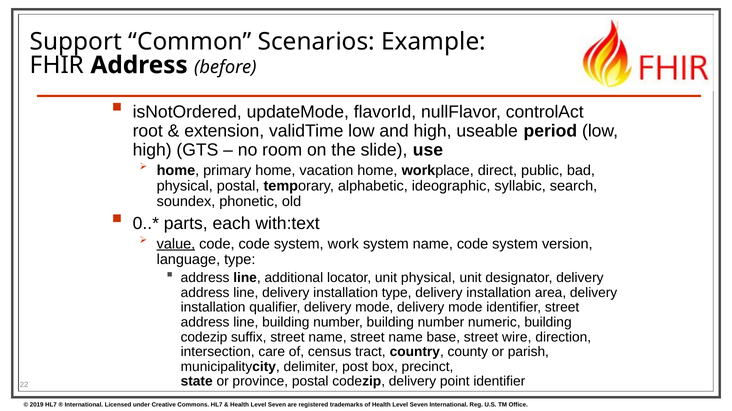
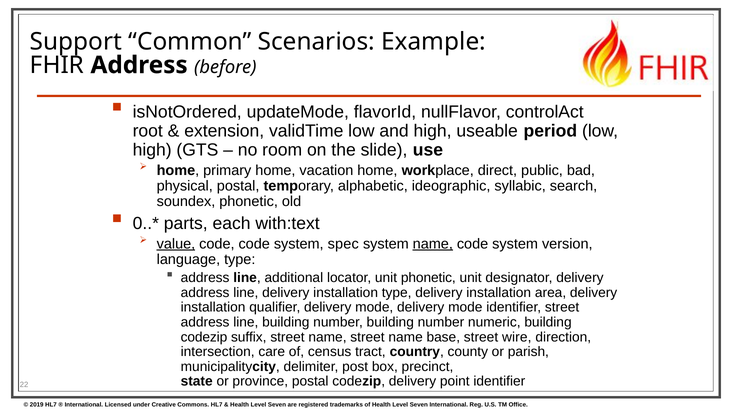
work: work -> spec
name at (433, 244) underline: none -> present
unit physical: physical -> phonetic
